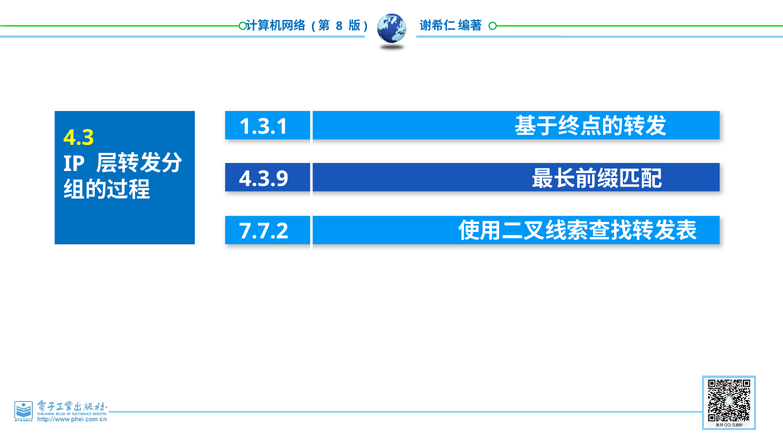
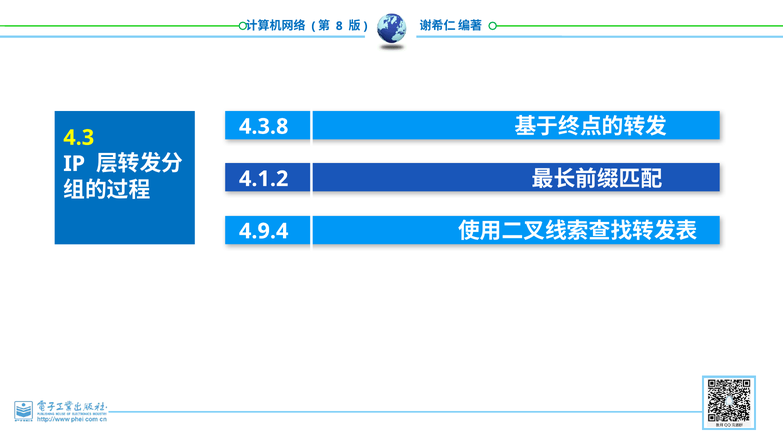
1.3.1: 1.3.1 -> 4.3.8
4.3.9: 4.3.9 -> 4.1.2
7.7.2: 7.7.2 -> 4.9.4
